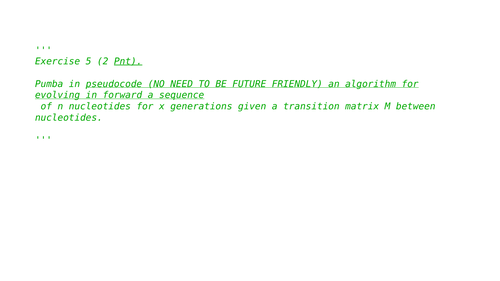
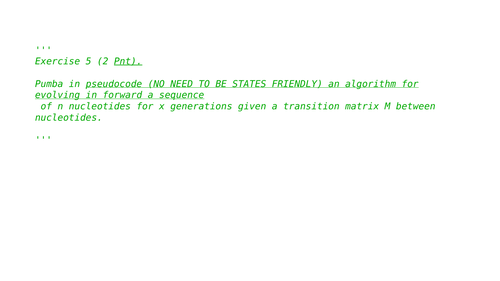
FUTURE: FUTURE -> STATES
